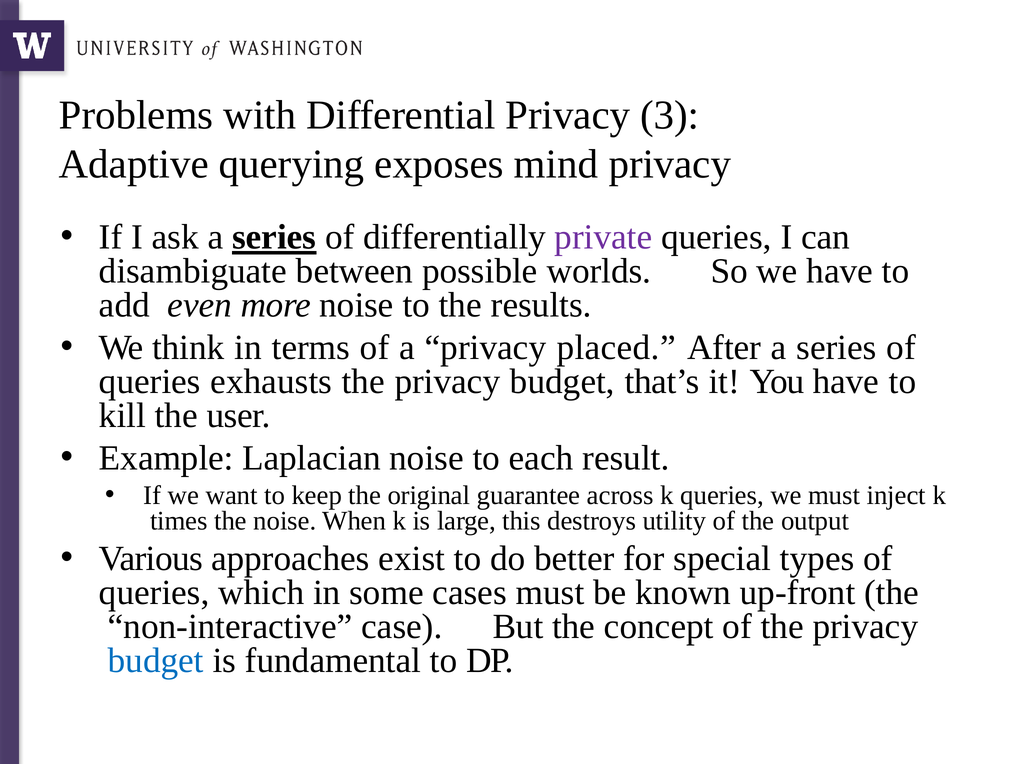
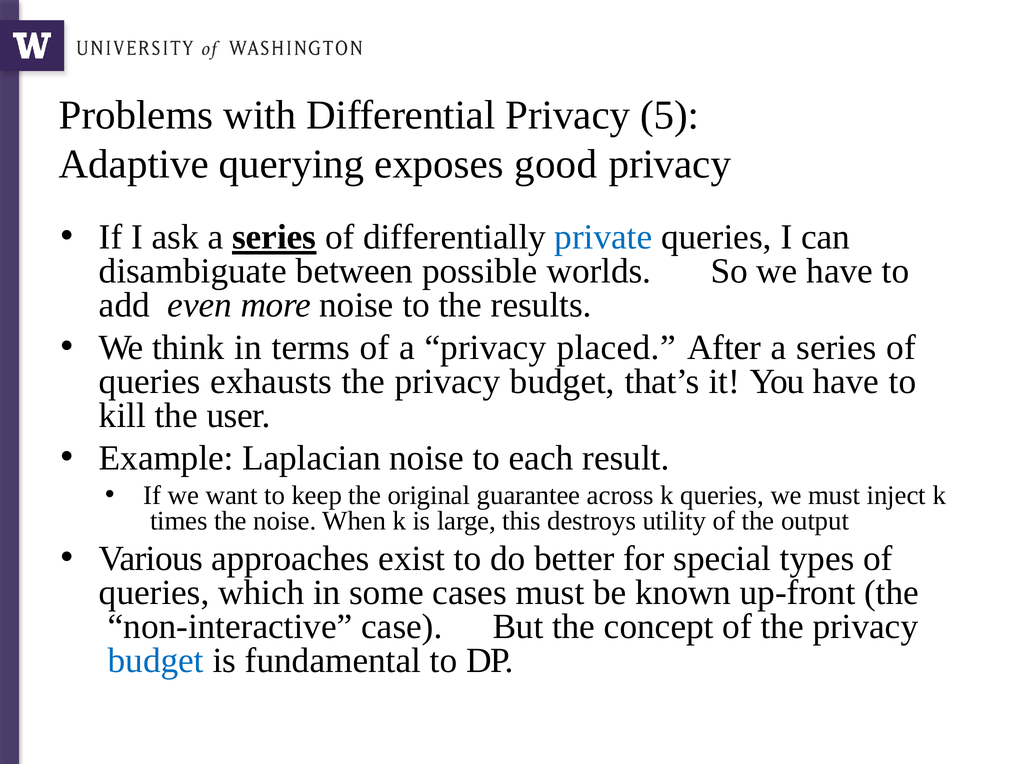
3: 3 -> 5
mind: mind -> good
private colour: purple -> blue
